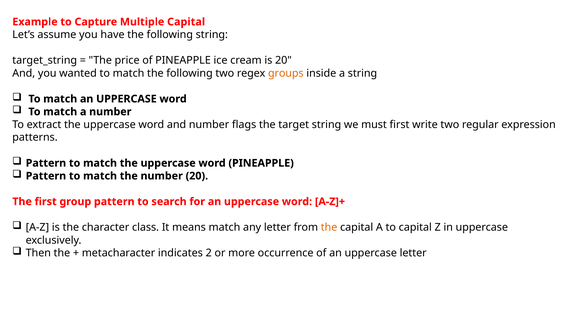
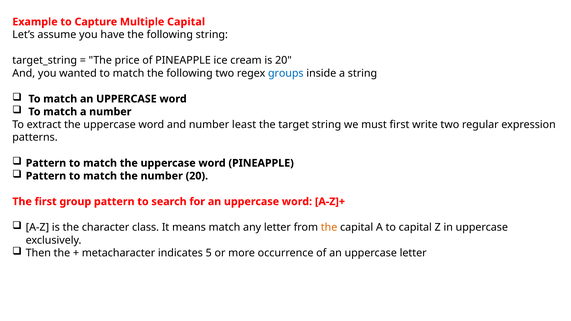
groups colour: orange -> blue
flags: flags -> least
2: 2 -> 5
